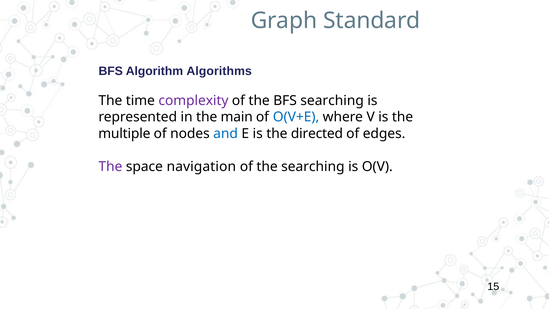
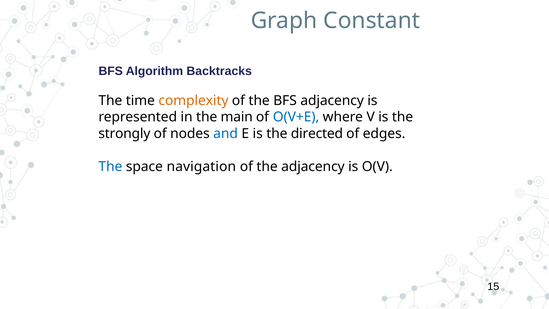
Standard: Standard -> Constant
Algorithms: Algorithms -> Backtracks
complexity colour: purple -> orange
BFS searching: searching -> adjacency
multiple: multiple -> strongly
The at (110, 166) colour: purple -> blue
the searching: searching -> adjacency
